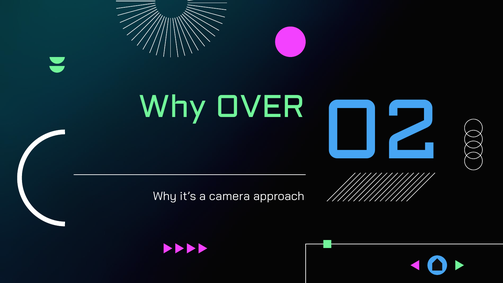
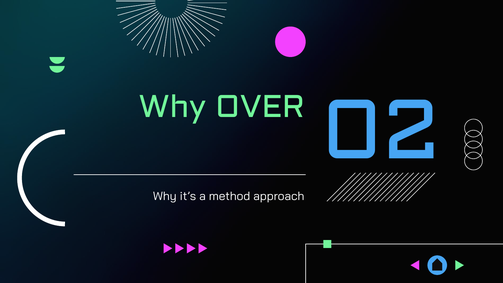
camera: camera -> method
